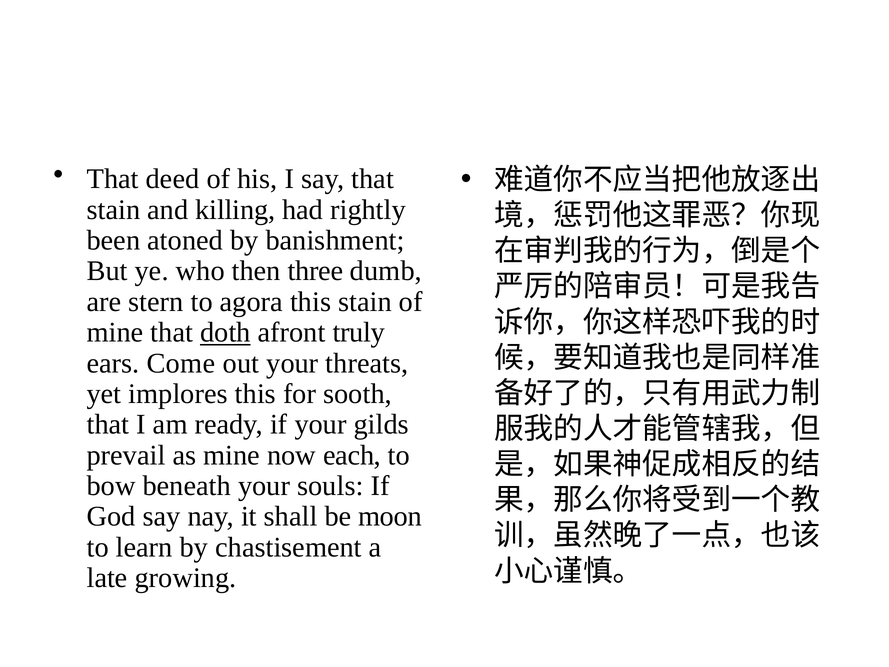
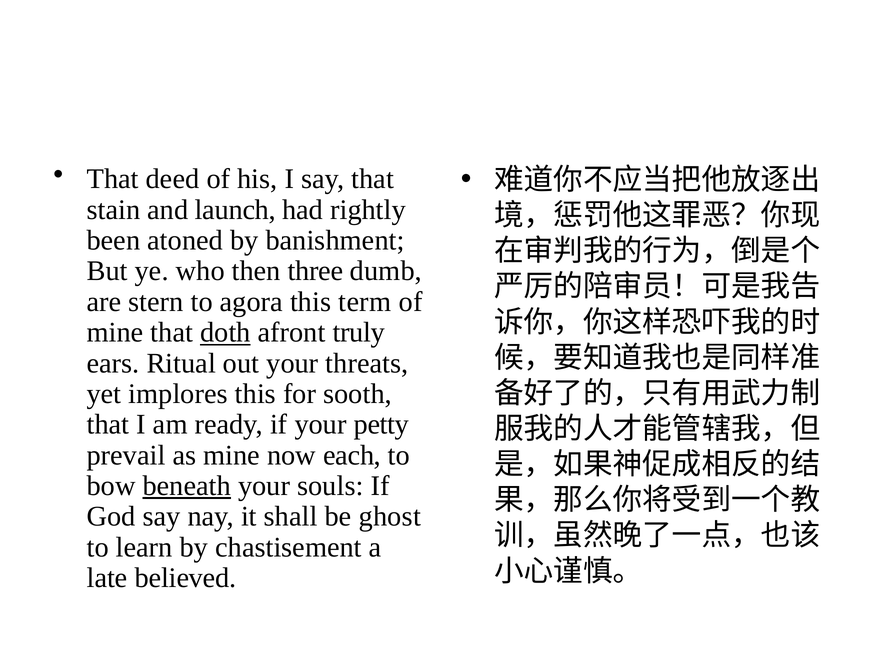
killing: killing -> launch
this stain: stain -> term
Come: Come -> Ritual
gilds: gilds -> petty
beneath underline: none -> present
moon: moon -> ghost
growing: growing -> believed
